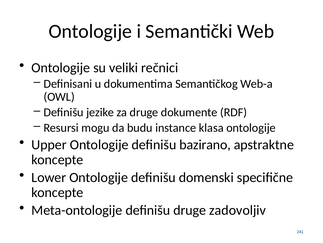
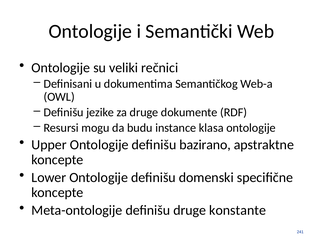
zadovoljiv: zadovoljiv -> konstante
